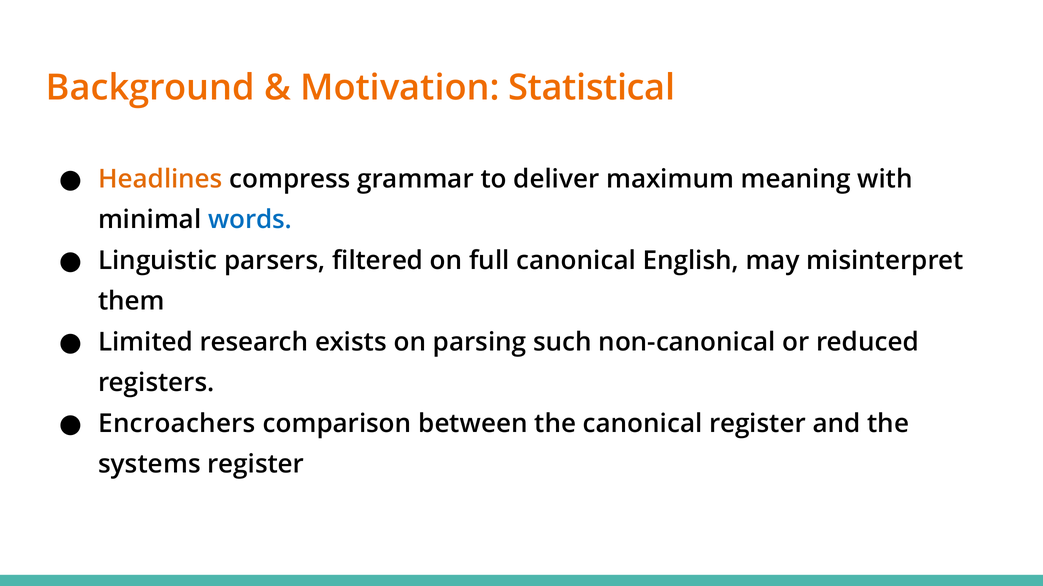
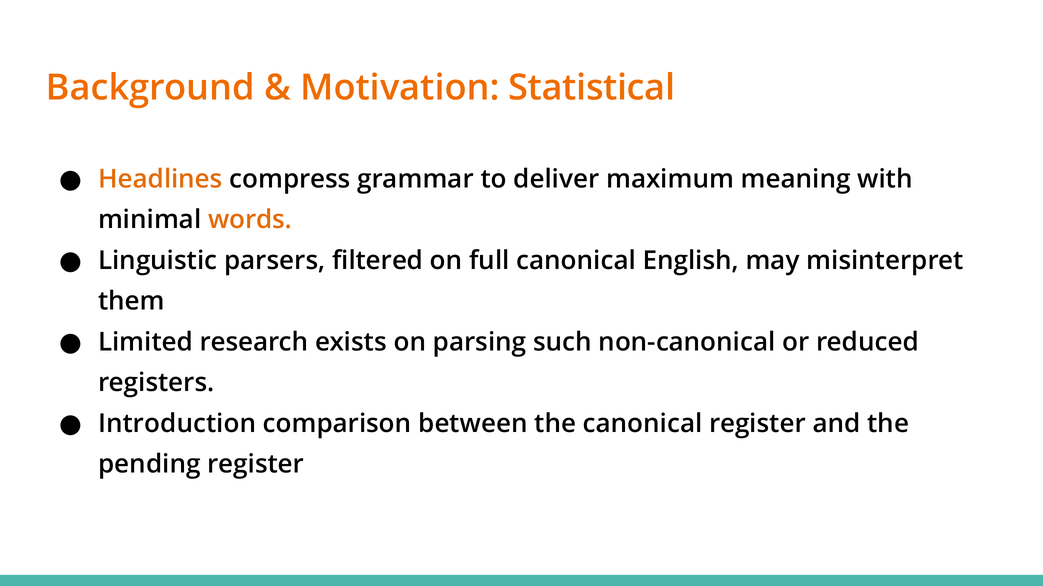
words colour: blue -> orange
Encroachers: Encroachers -> Introduction
systems: systems -> pending
